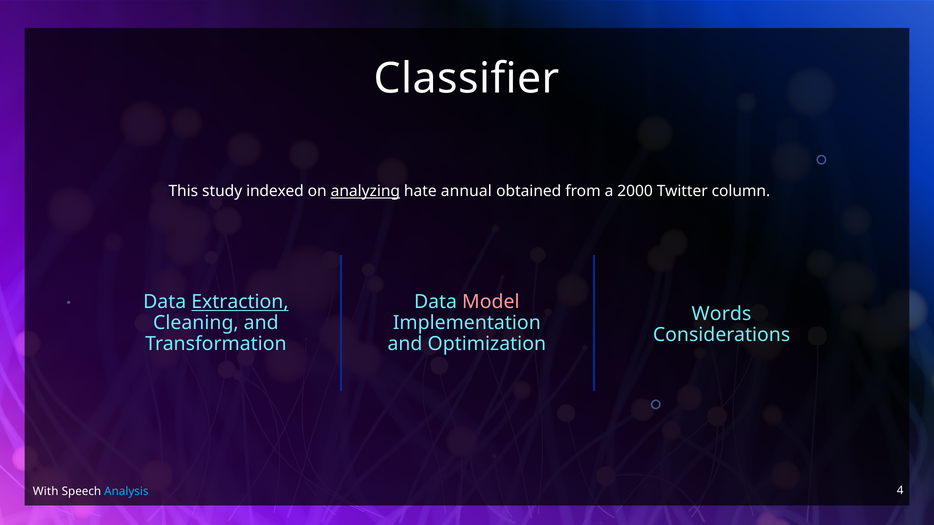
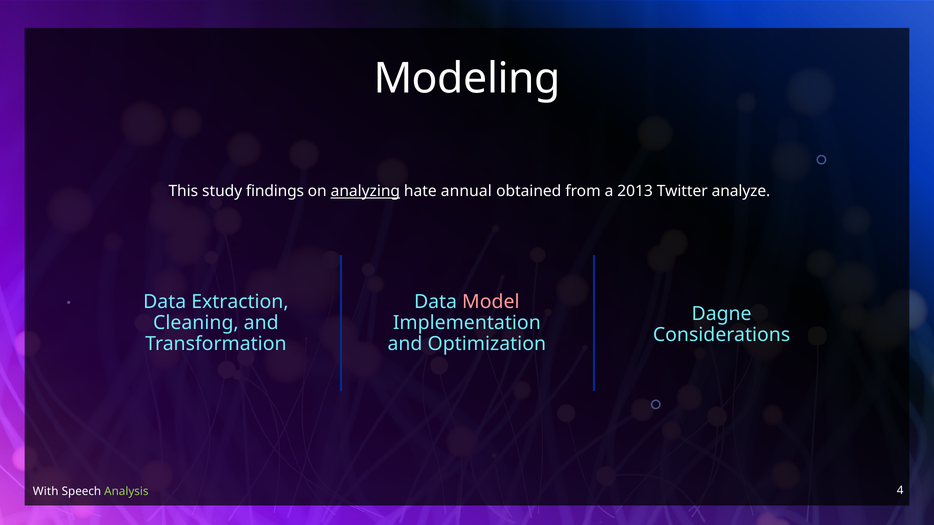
Classifier: Classifier -> Modeling
indexed: indexed -> findings
2000: 2000 -> 2013
column: column -> analyze
Extraction underline: present -> none
Words: Words -> Dagne
Analysis colour: light blue -> light green
